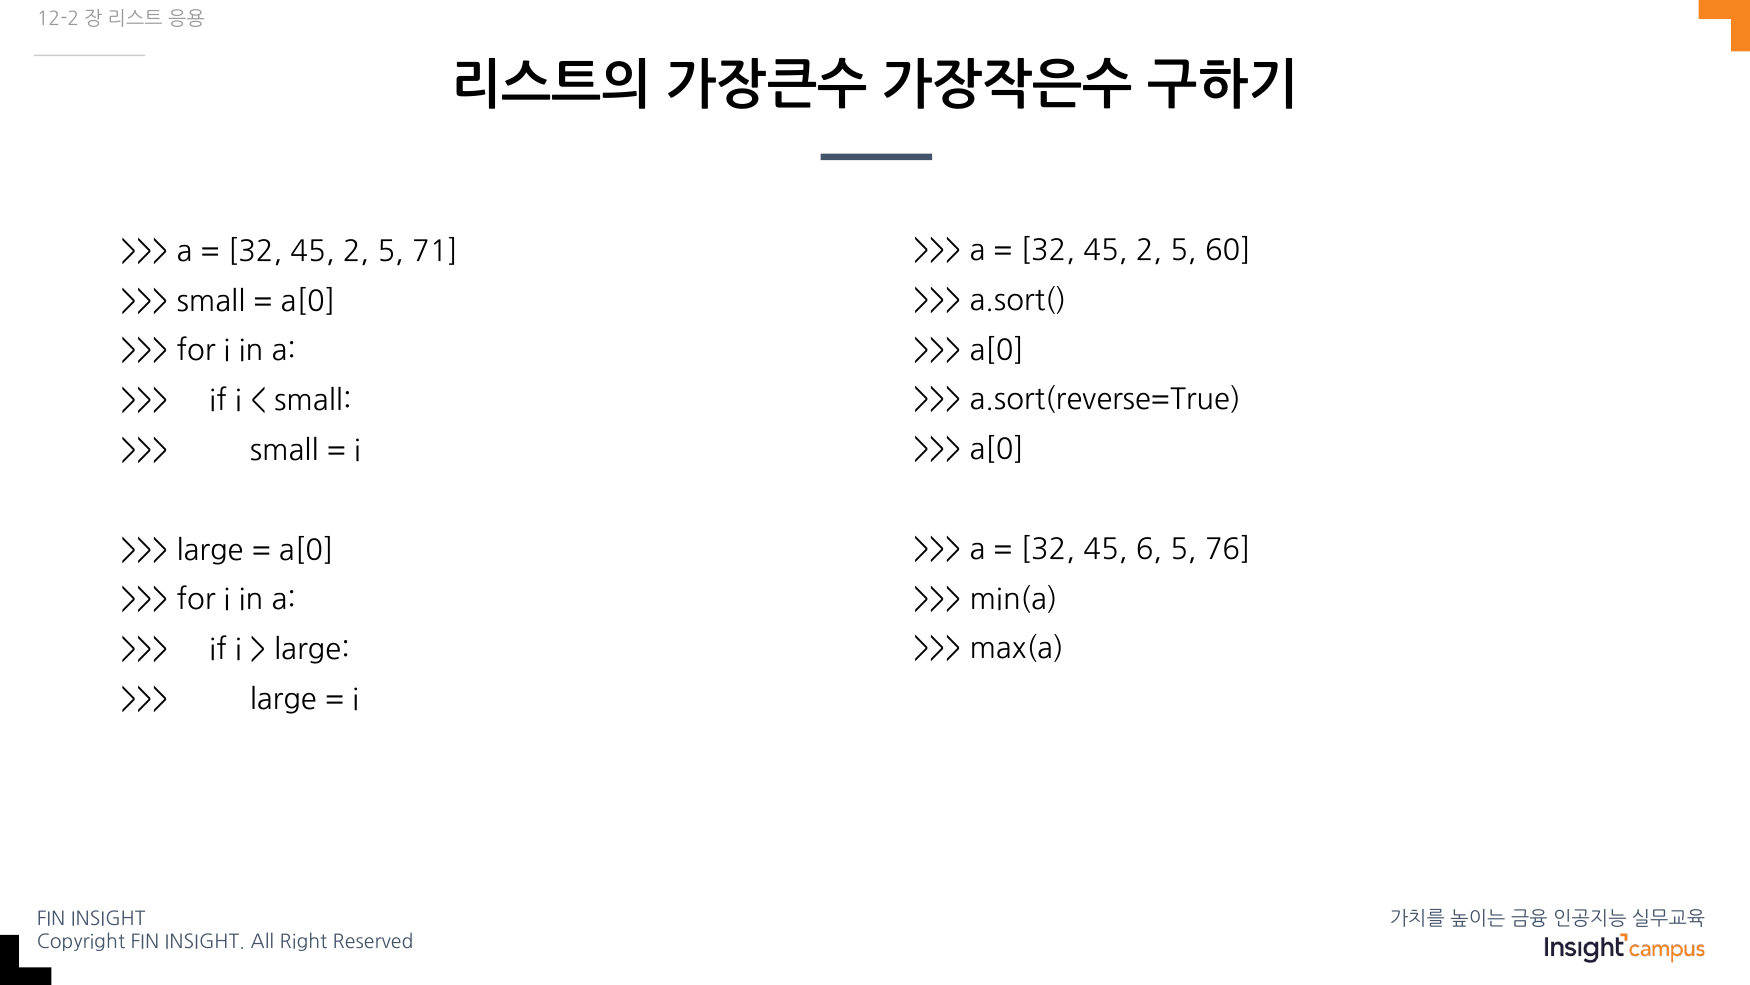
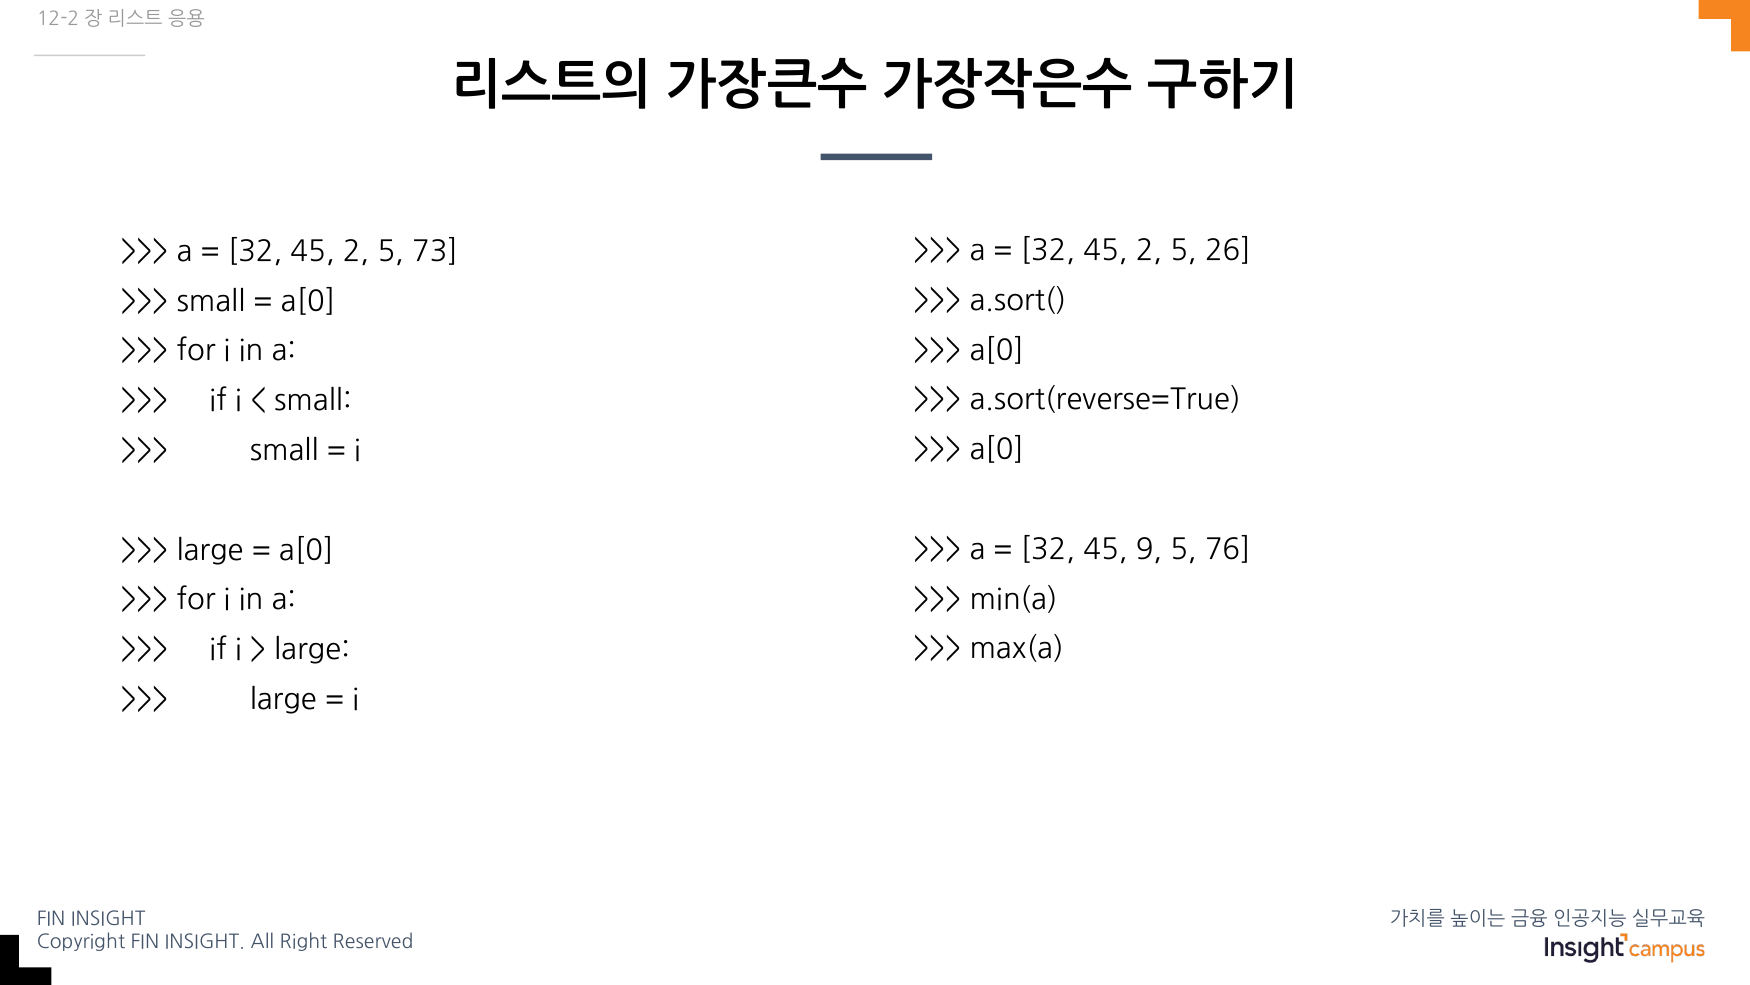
60: 60 -> 26
71: 71 -> 73
6: 6 -> 9
